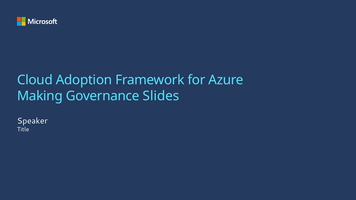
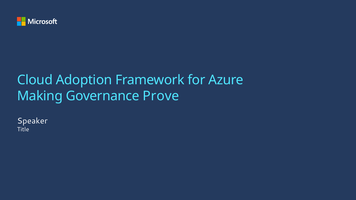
Slides: Slides -> Prove
